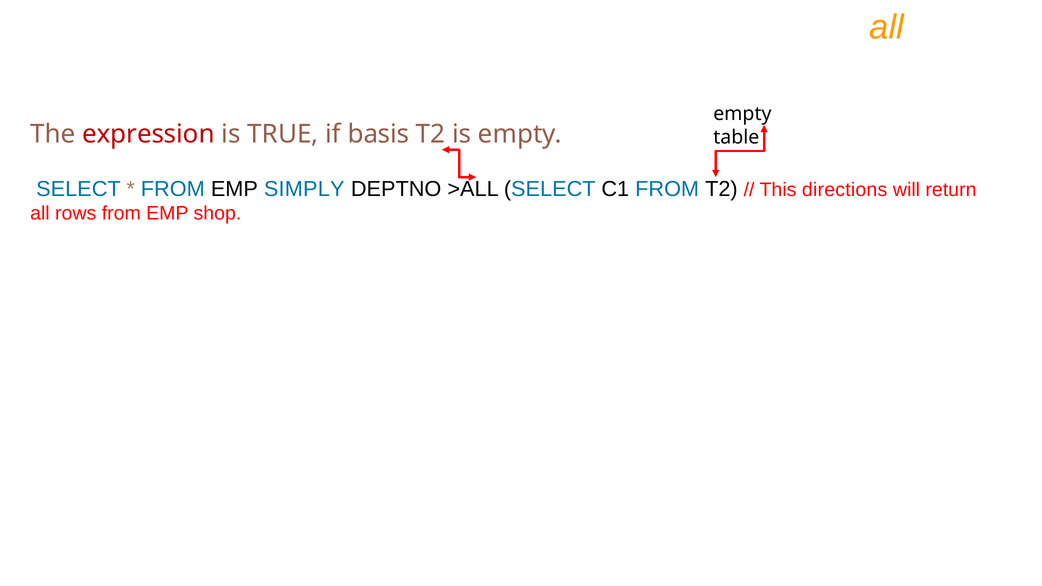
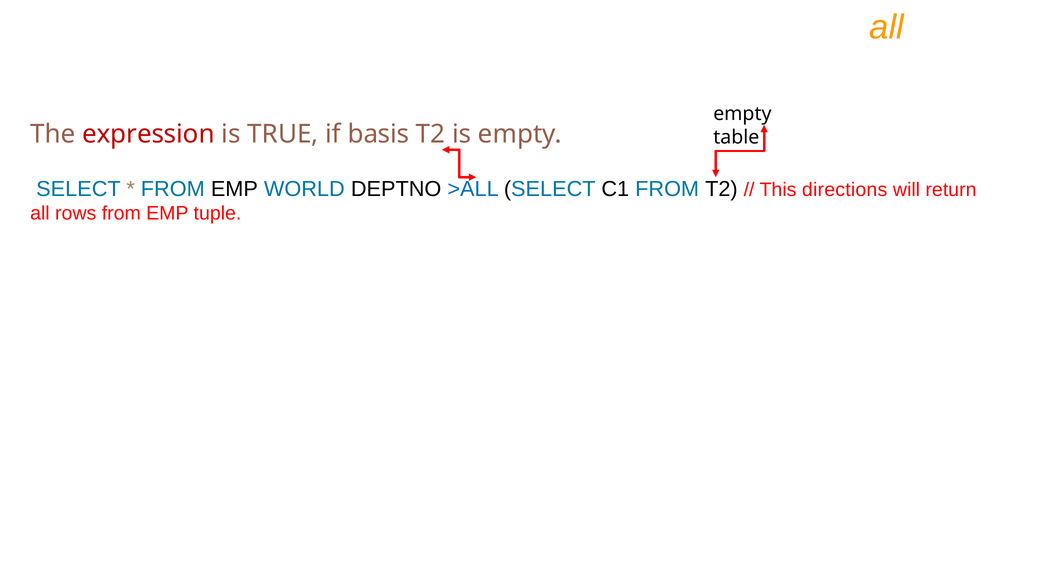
SIMPLY: SIMPLY -> WORLD
>ALL colour: black -> blue
shop: shop -> tuple
